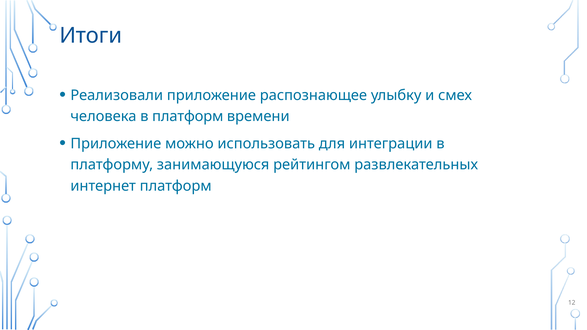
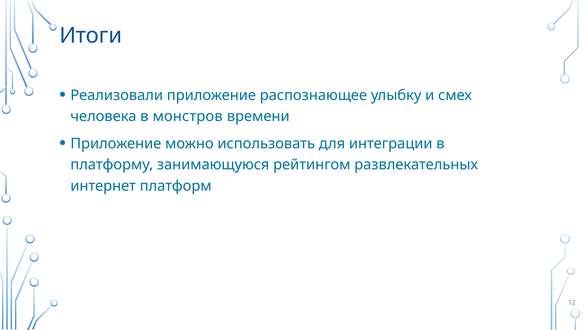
в платформ: платформ -> монстров
